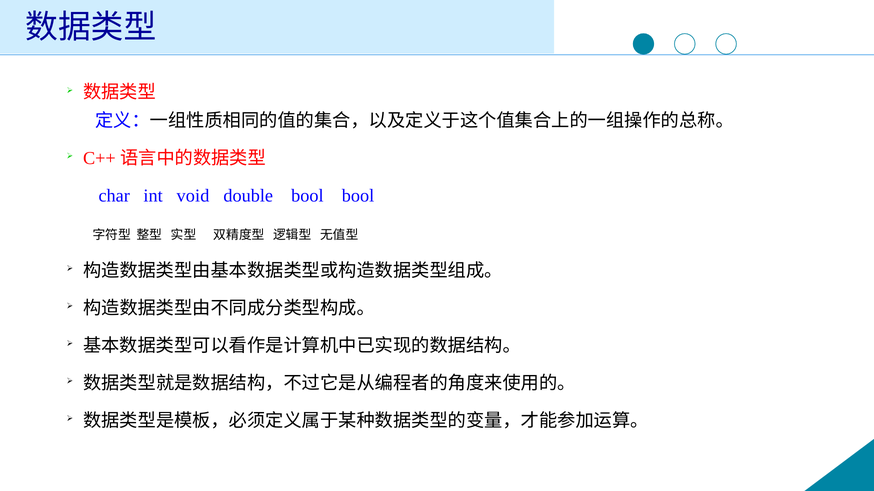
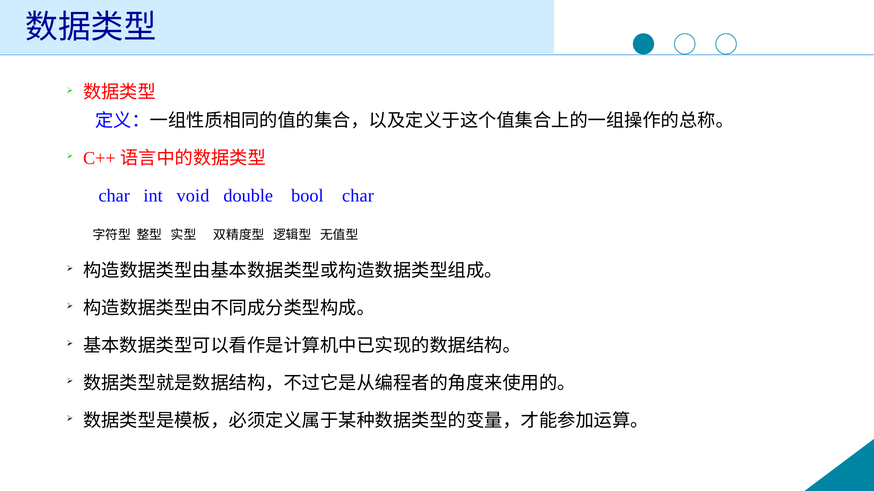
bool bool: bool -> char
